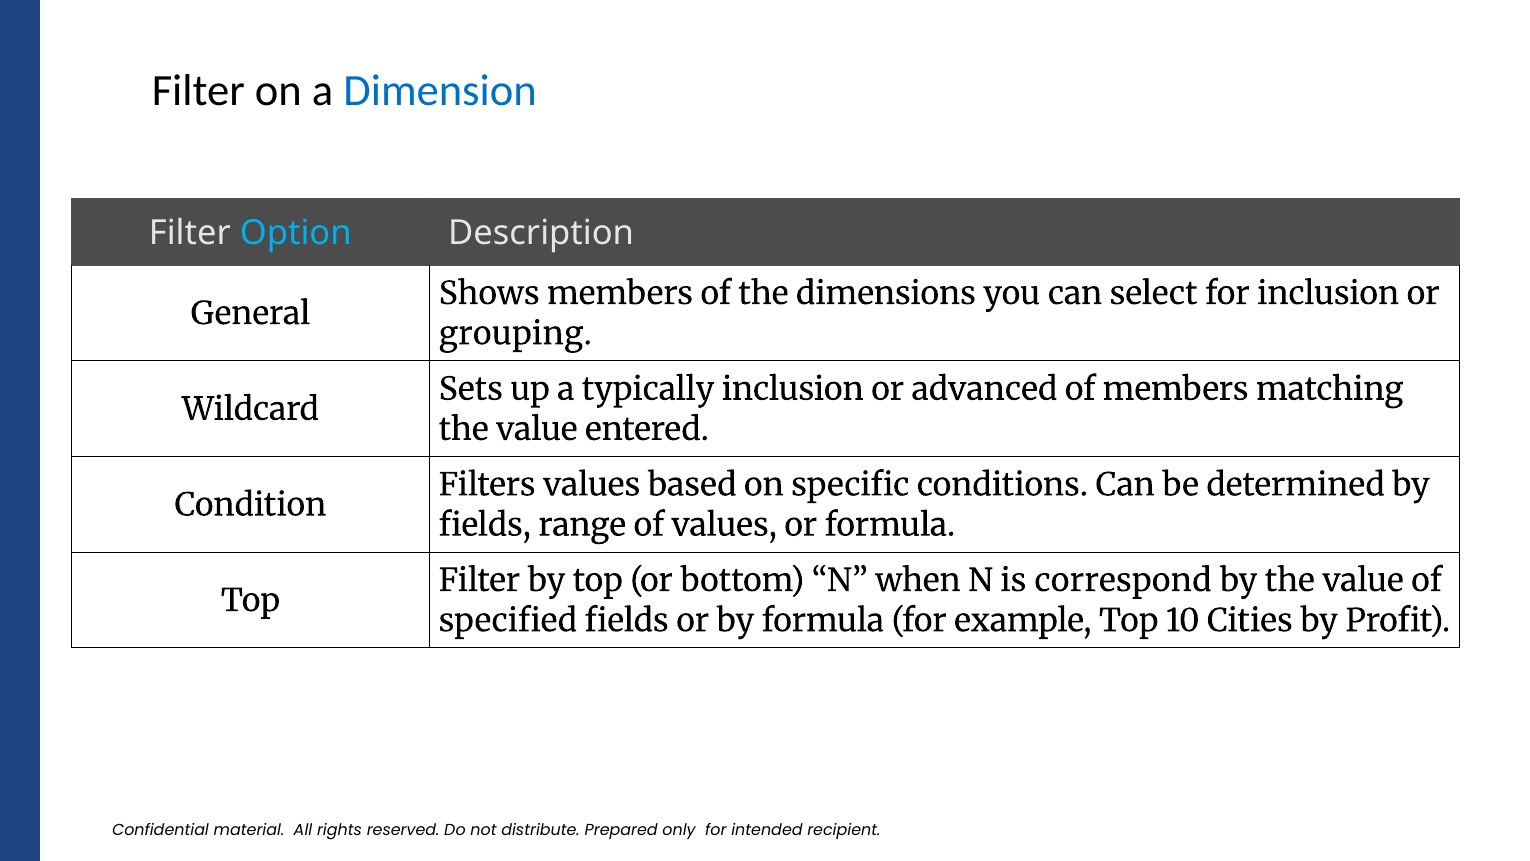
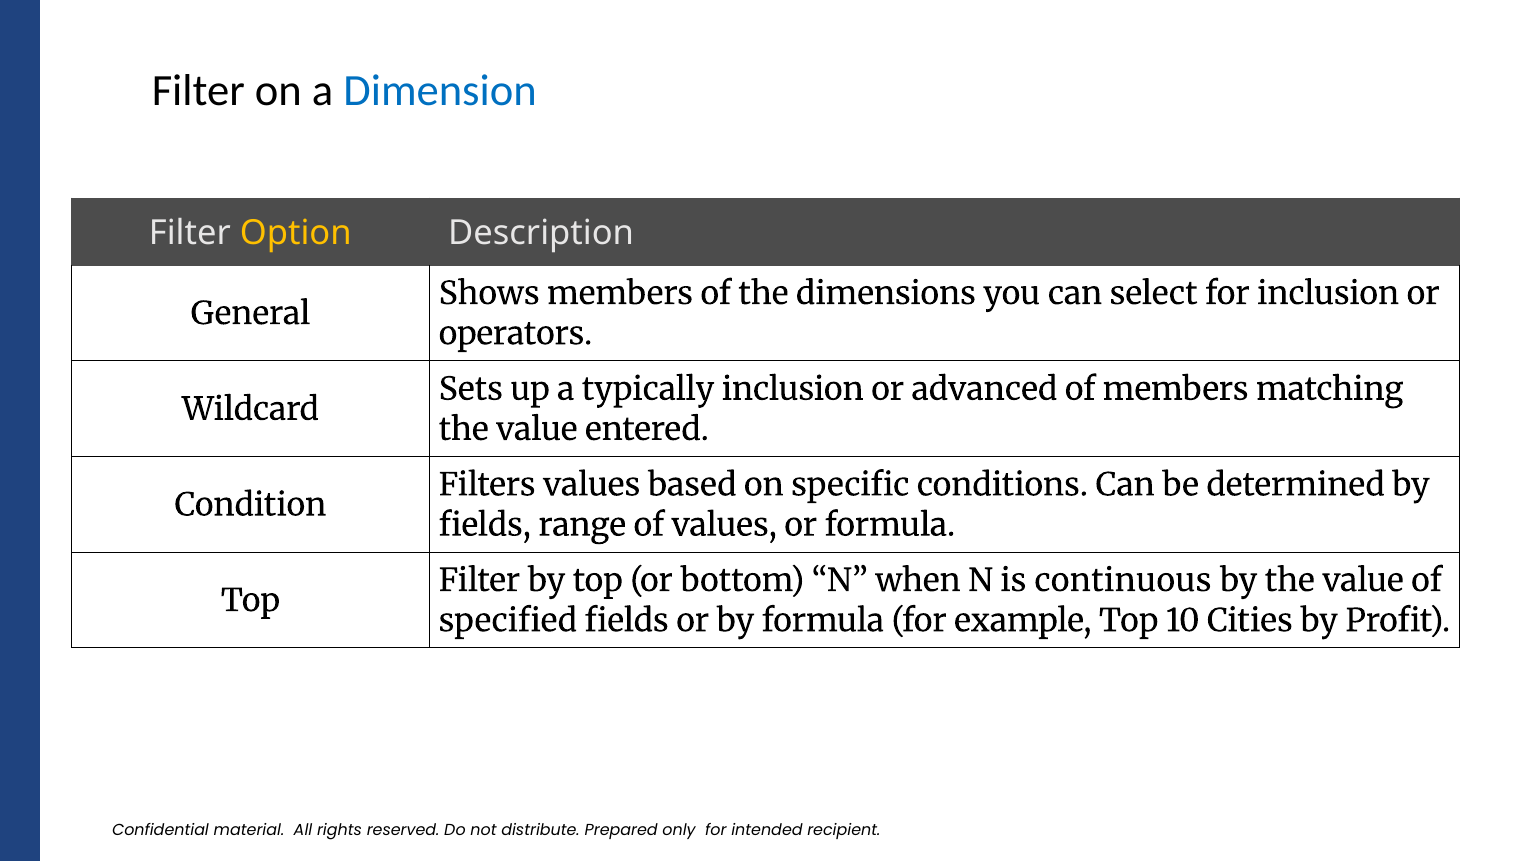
Option colour: light blue -> yellow
grouping: grouping -> operators
correspond: correspond -> continuous
